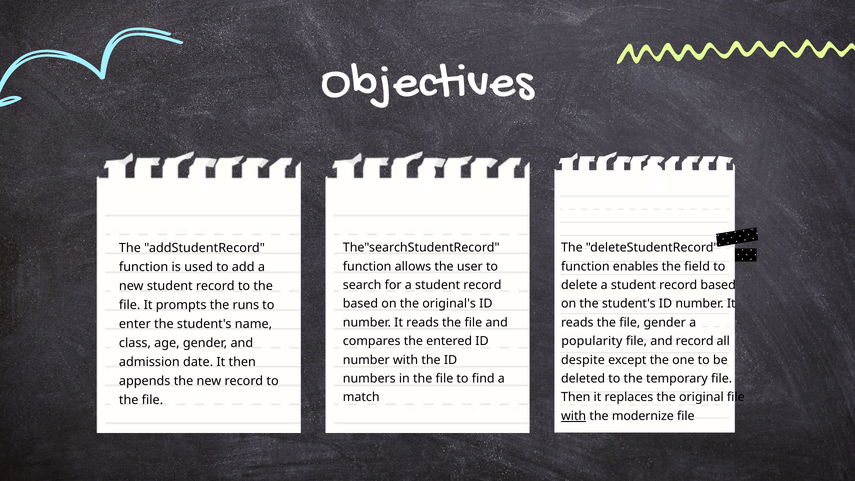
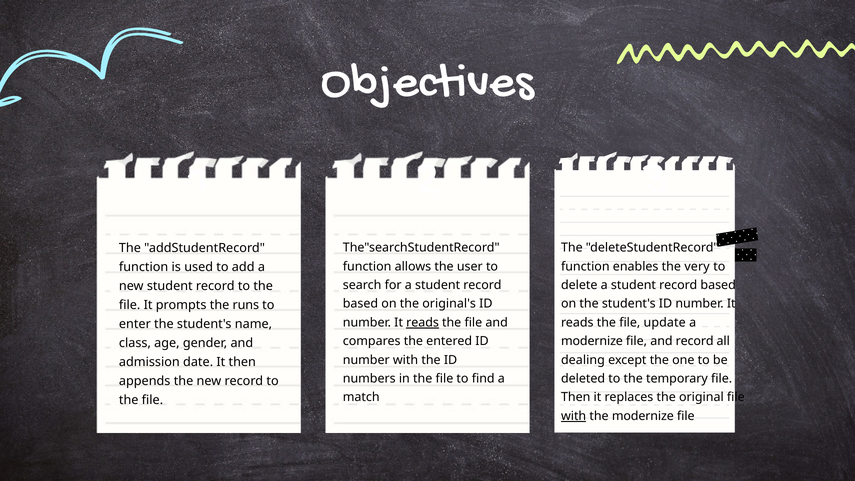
field: field -> very
reads at (423, 323) underline: none -> present
file gender: gender -> update
popularity at (592, 341): popularity -> modernize
despite: despite -> dealing
